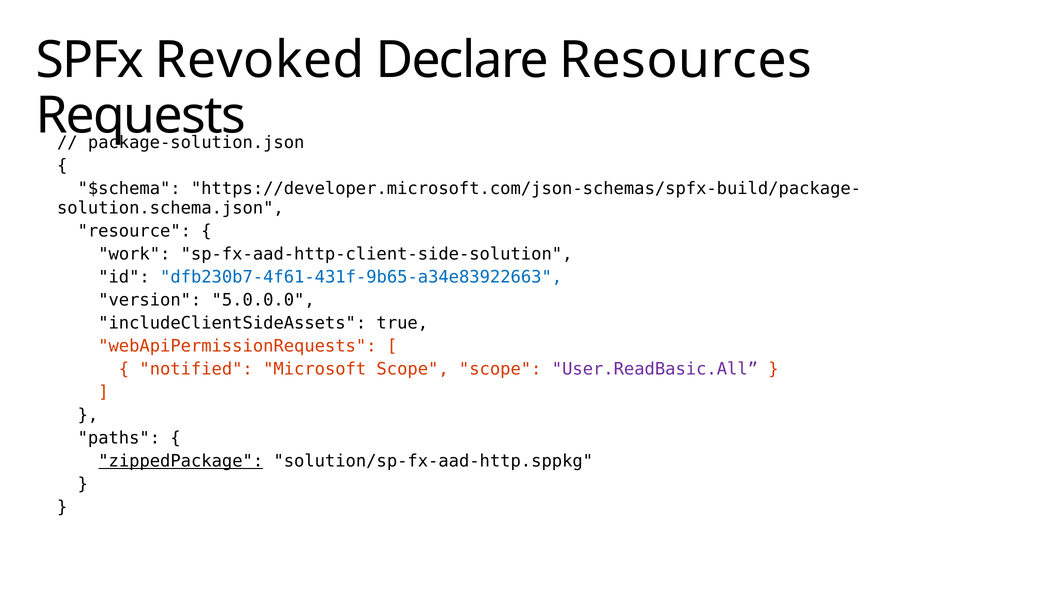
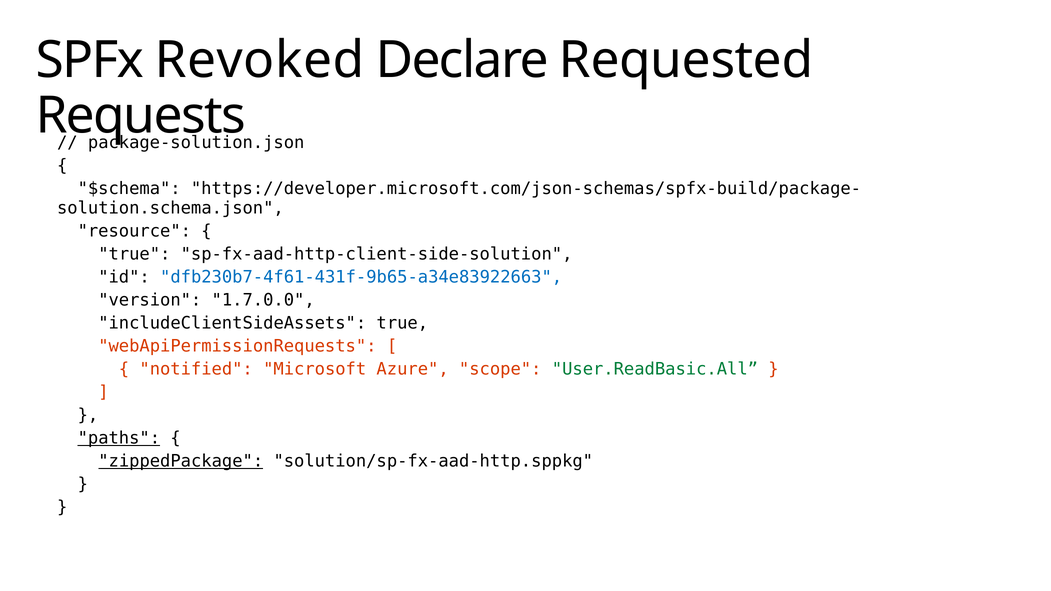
Resources: Resources -> Requested
work at (134, 254): work -> true
5.0.0.0: 5.0.0.0 -> 1.7.0.0
Microsoft Scope: Scope -> Azure
User.ReadBasic.All colour: purple -> green
paths underline: none -> present
